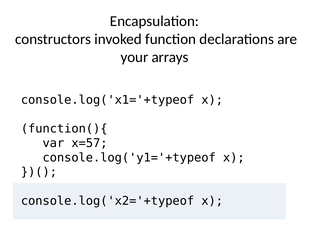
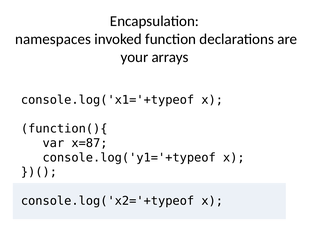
constructors: constructors -> namespaces
x=57: x=57 -> x=87
